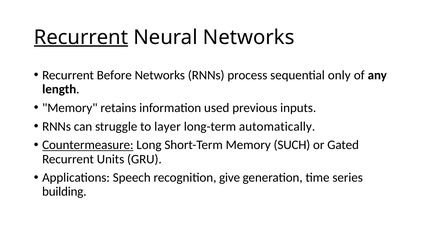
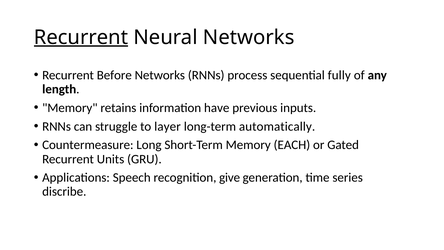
only: only -> fully
used: used -> have
Countermeasure underline: present -> none
SUCH: SUCH -> EACH
building: building -> discribe
